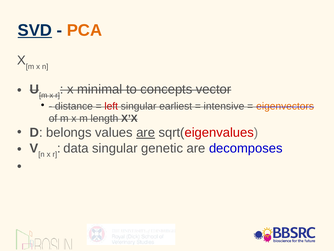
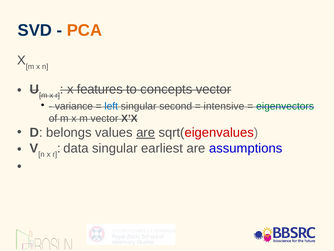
SVD underline: present -> none
minimal: minimal -> features
distance: distance -> variance
left colour: red -> blue
earliest: earliest -> second
eigenvectors colour: orange -> green
m length: length -> vector
genetic: genetic -> earliest
decomposes: decomposes -> assumptions
